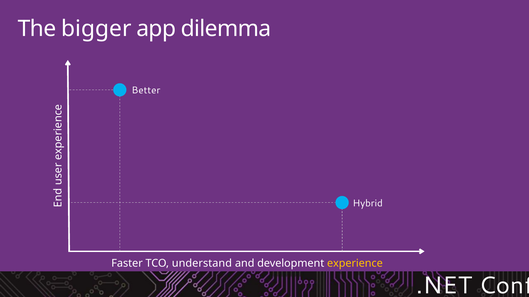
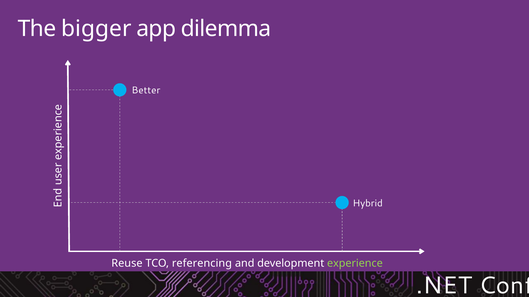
Faster: Faster -> Reuse
understand: understand -> referencing
experience colour: yellow -> light green
